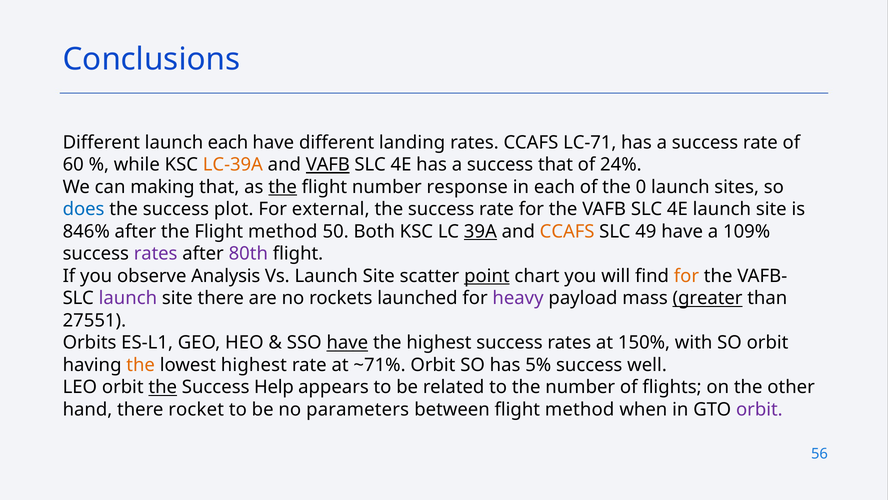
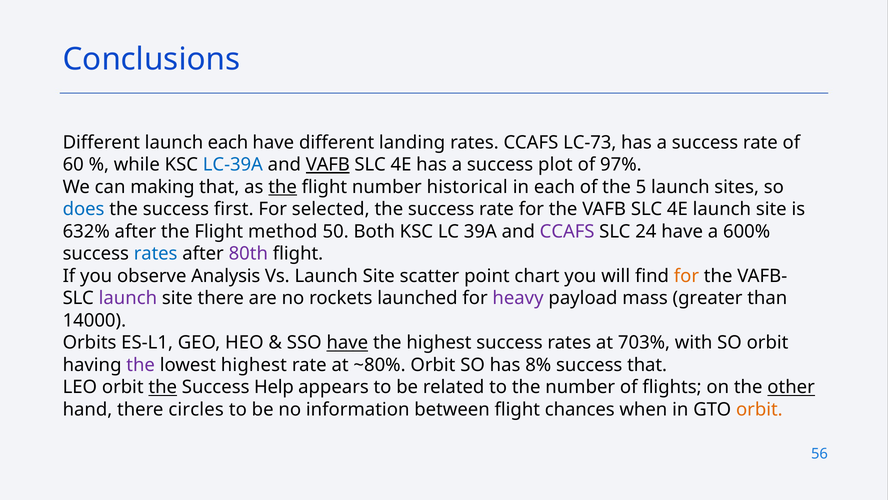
LC-71: LC-71 -> LC-73
LC-39A colour: orange -> blue
success that: that -> plot
24%: 24% -> 97%
response: response -> historical
0: 0 -> 5
plot: plot -> first
external: external -> selected
846%: 846% -> 632%
39A underline: present -> none
CCAFS at (567, 231) colour: orange -> purple
49: 49 -> 24
109%: 109% -> 600%
rates at (156, 254) colour: purple -> blue
point underline: present -> none
greater underline: present -> none
27551: 27551 -> 14000
150%: 150% -> 703%
the at (141, 365) colour: orange -> purple
~71%: ~71% -> ~80%
5%: 5% -> 8%
success well: well -> that
other underline: none -> present
rocket: rocket -> circles
parameters: parameters -> information
between flight method: method -> chances
orbit at (759, 409) colour: purple -> orange
